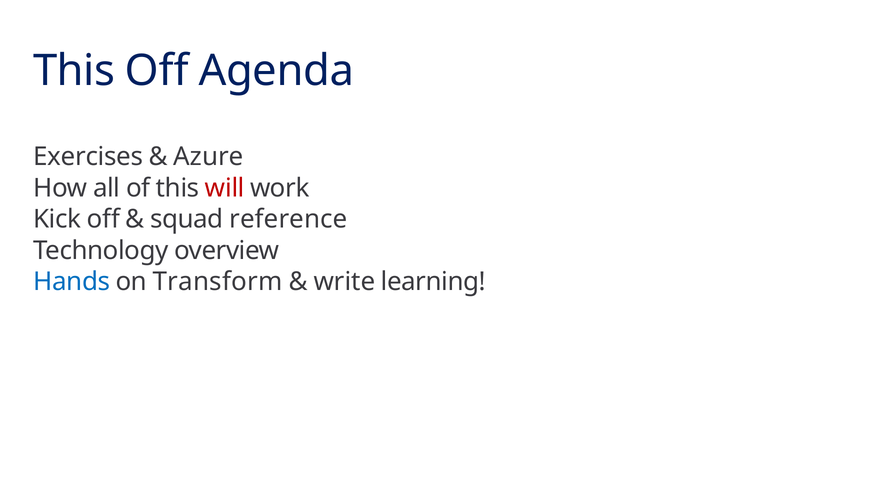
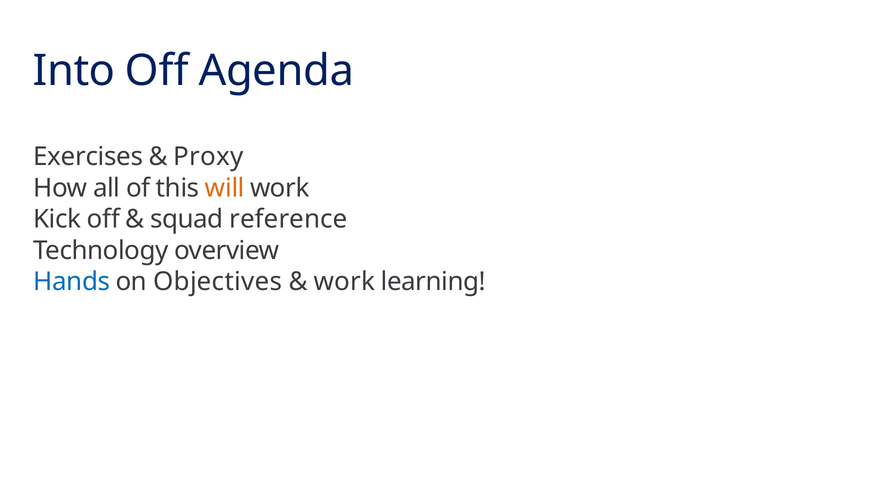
This at (74, 71): This -> Into
Azure: Azure -> Proxy
will colour: red -> orange
Transform: Transform -> Objectives
write at (344, 282): write -> work
